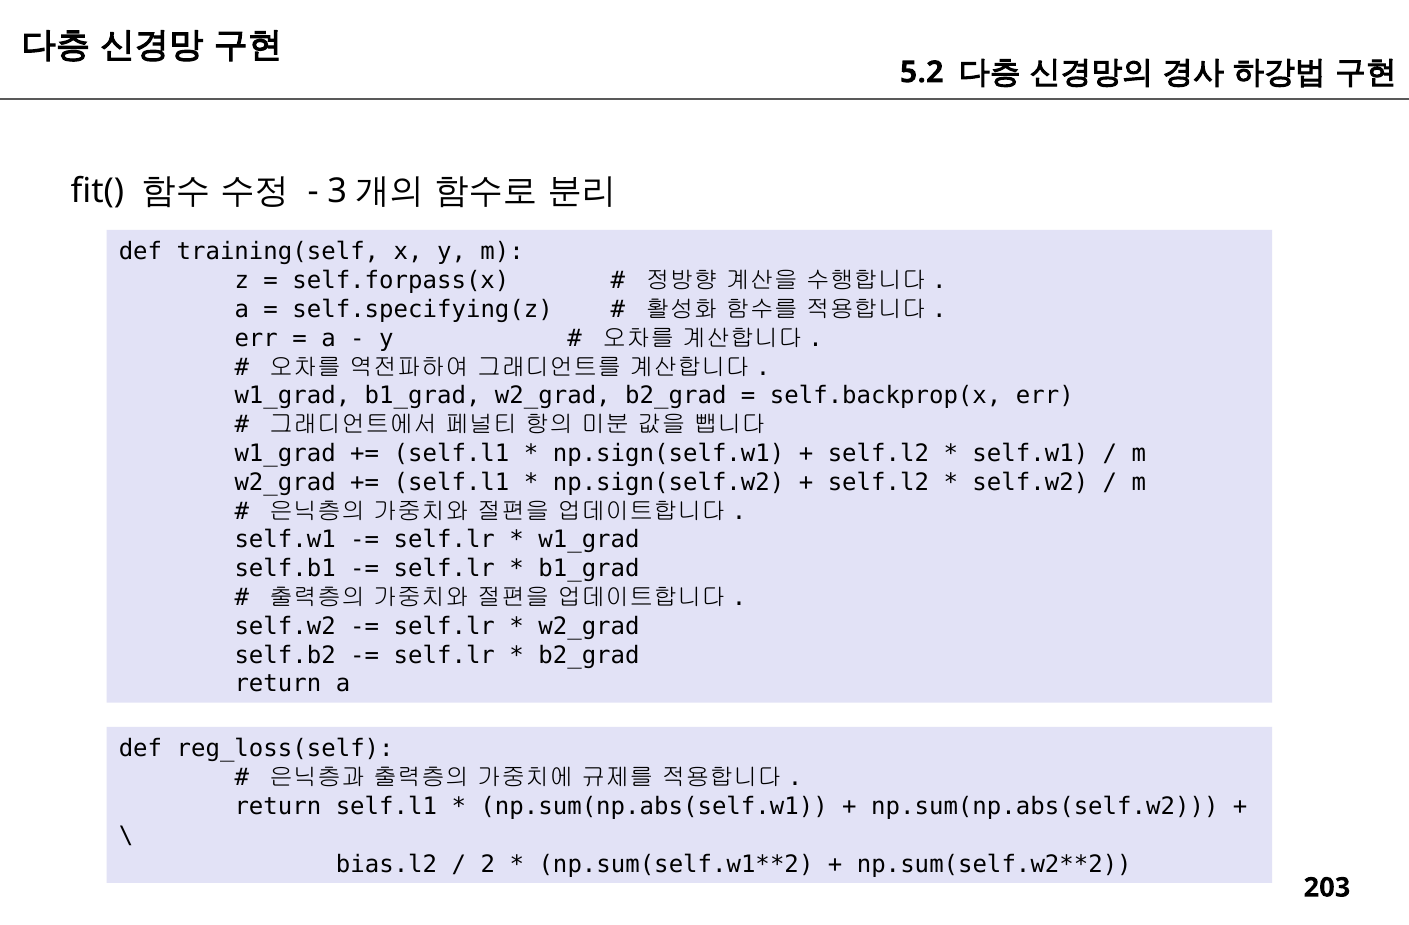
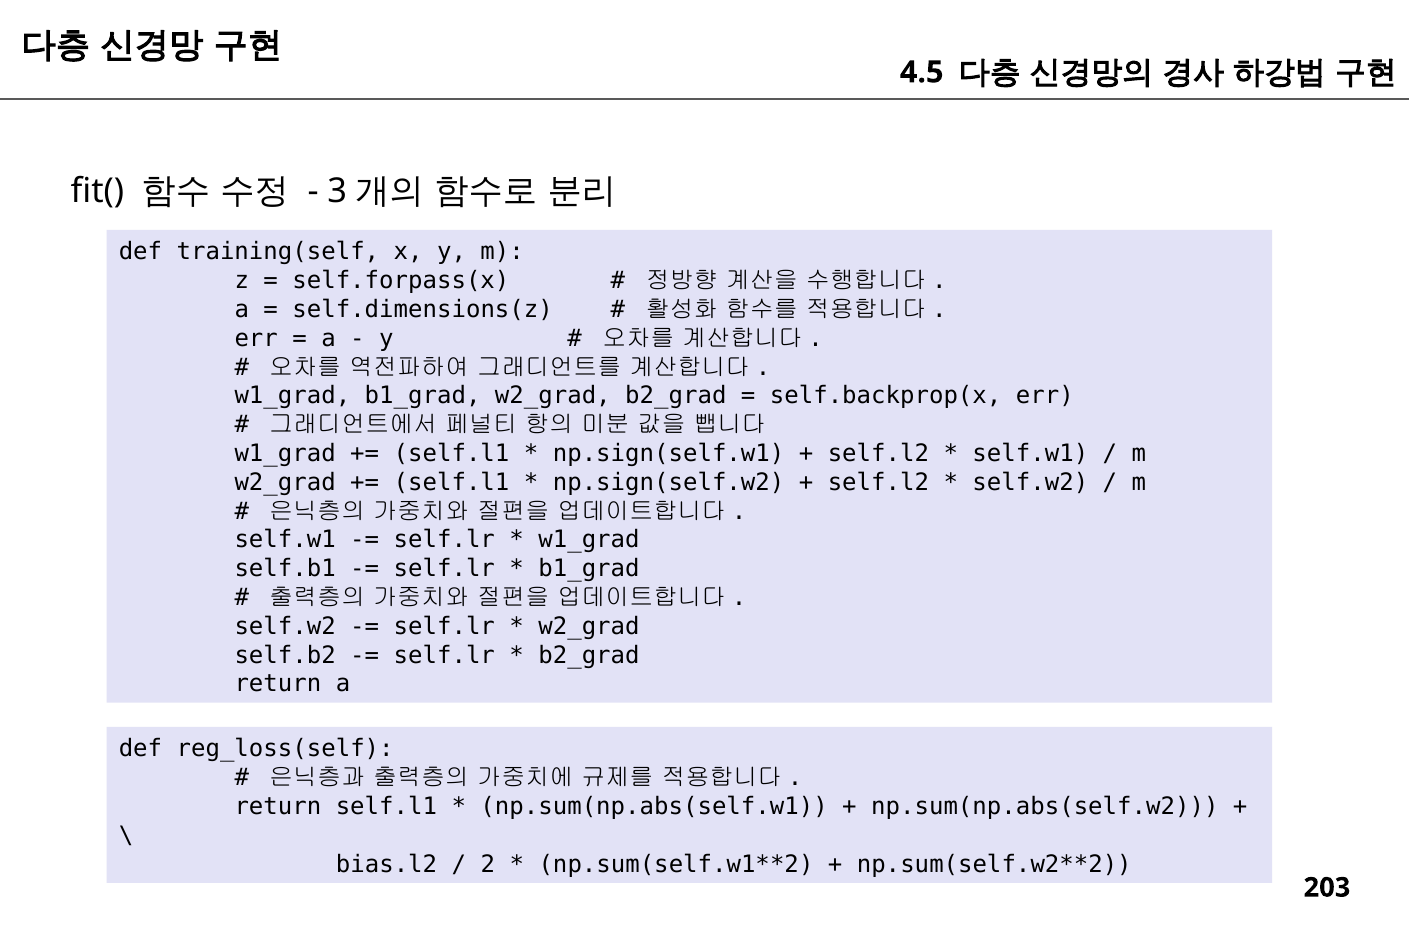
5.2: 5.2 -> 4.5
self.specifying(z: self.specifying(z -> self.dimensions(z
